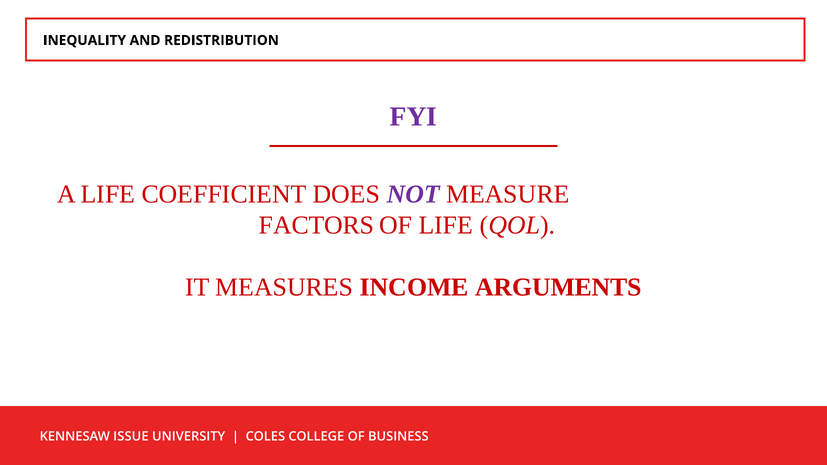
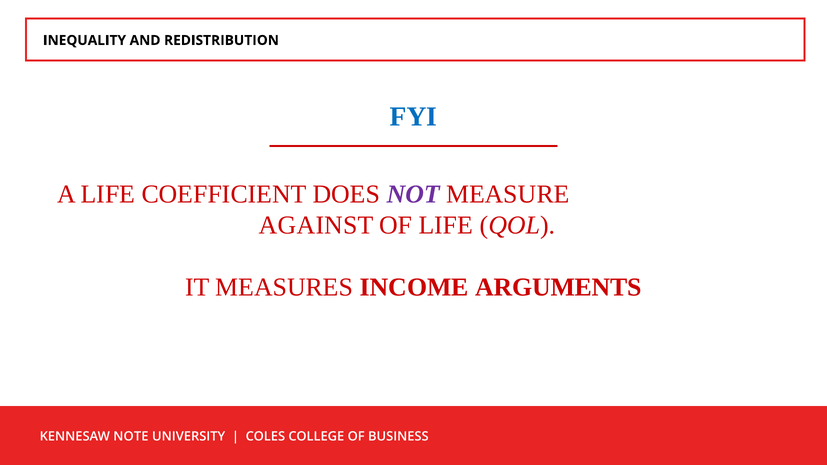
FYI colour: purple -> blue
FACTORS: FACTORS -> AGAINST
ISSUE: ISSUE -> NOTE
